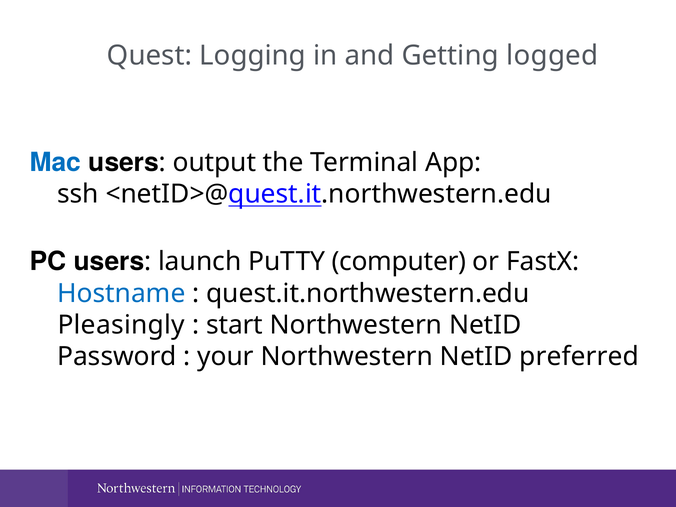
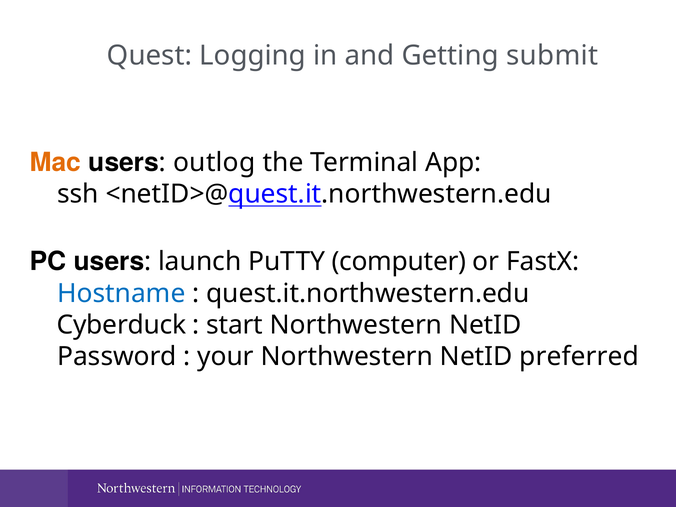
logged: logged -> submit
Mac colour: blue -> orange
output: output -> outlog
Pleasingly: Pleasingly -> Cyberduck
